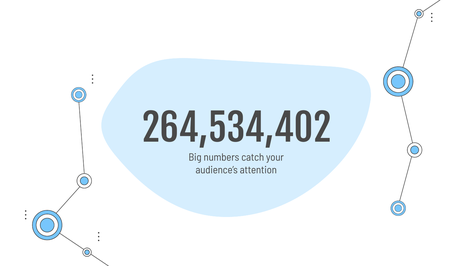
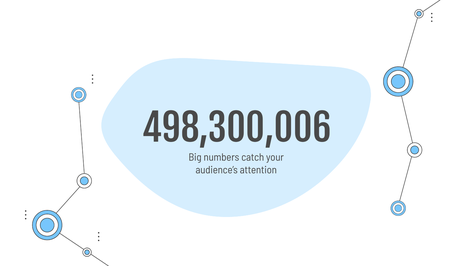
264,534,402: 264,534,402 -> 498,300,006
